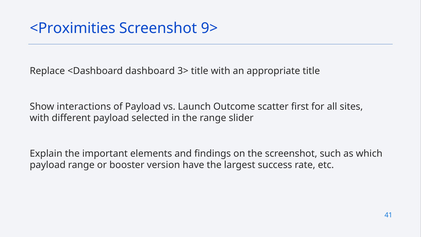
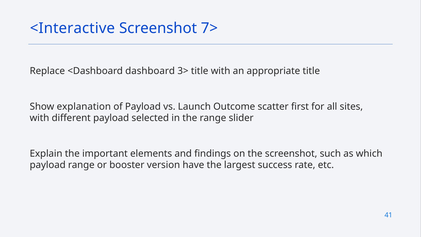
<Proximities: <Proximities -> <Interactive
9>: 9> -> 7>
interactions: interactions -> explanation
